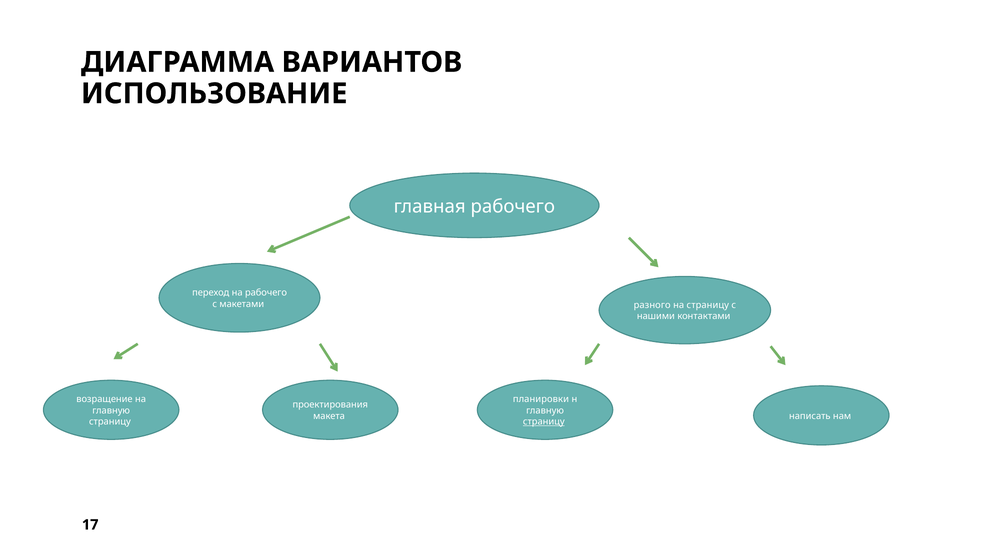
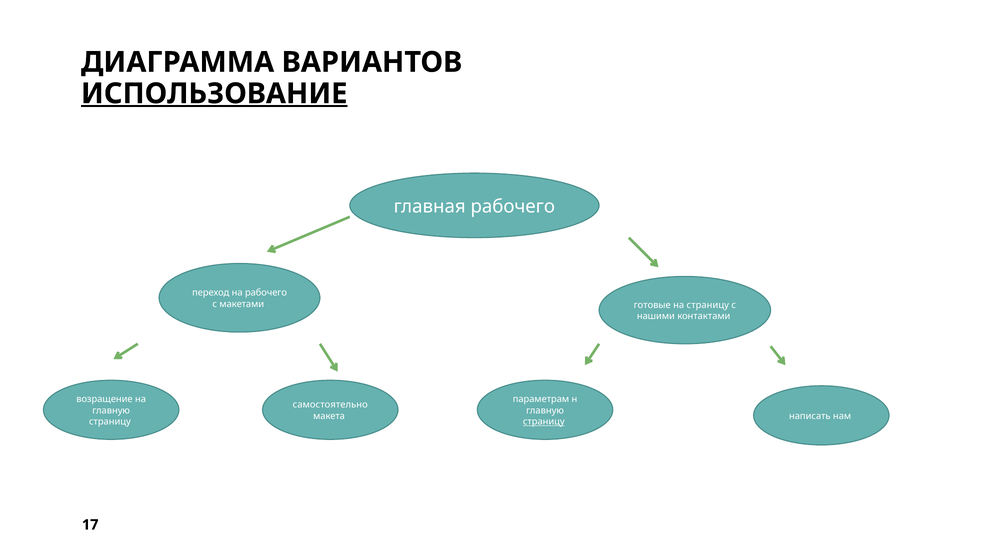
ИСПОЛЬЗОВАНИЕ underline: none -> present
разного: разного -> готовые
планировки: планировки -> параметрам
проектирования: проектирования -> самостоятельно
